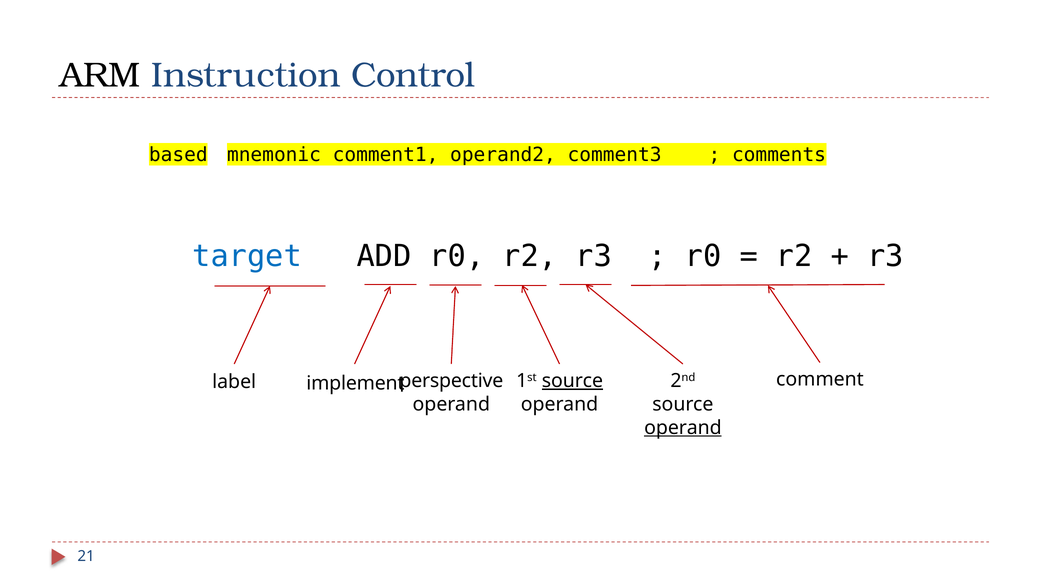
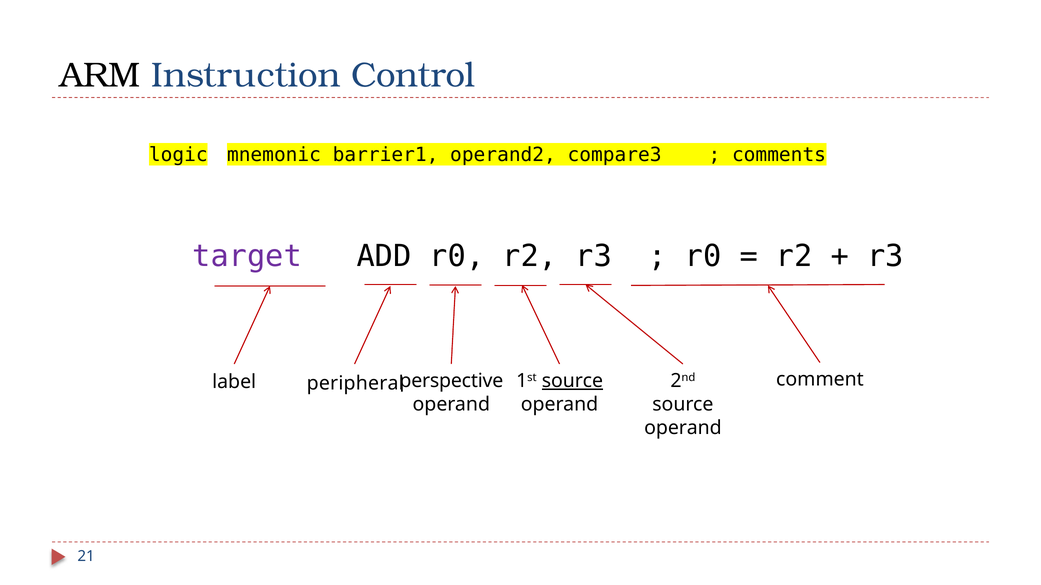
based: based -> logic
comment1: comment1 -> barrier1
comment3: comment3 -> compare3
target colour: blue -> purple
implement: implement -> peripheral
operand at (683, 428) underline: present -> none
